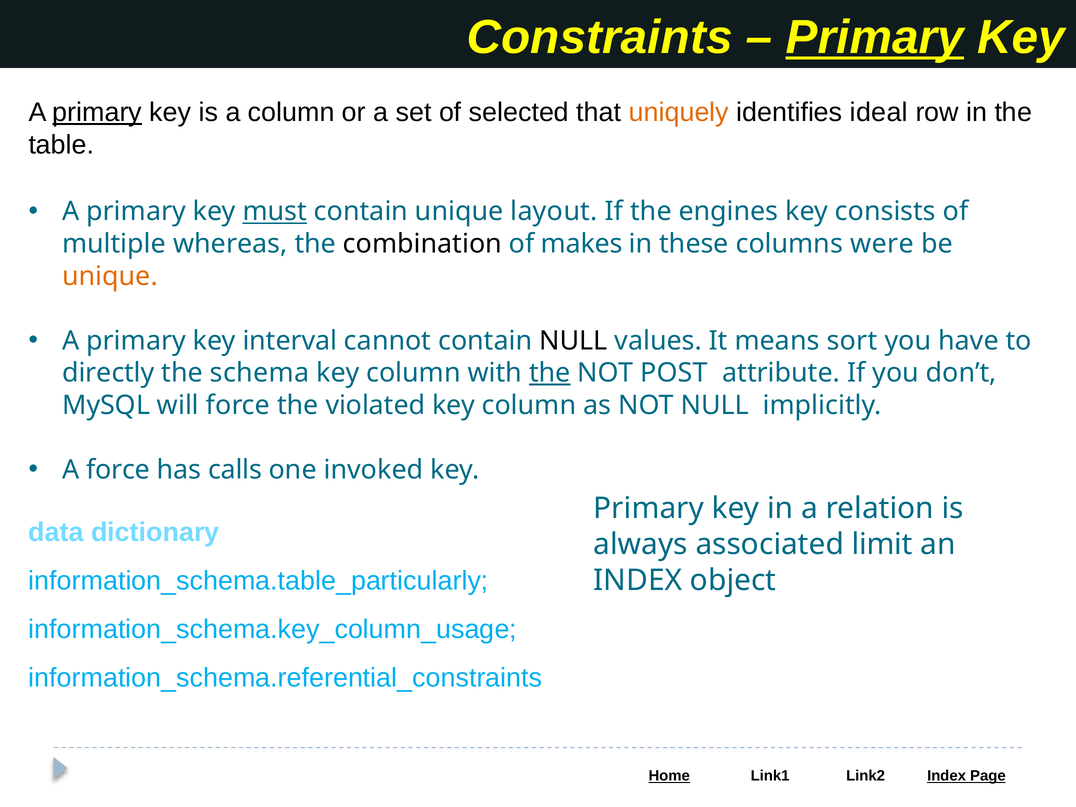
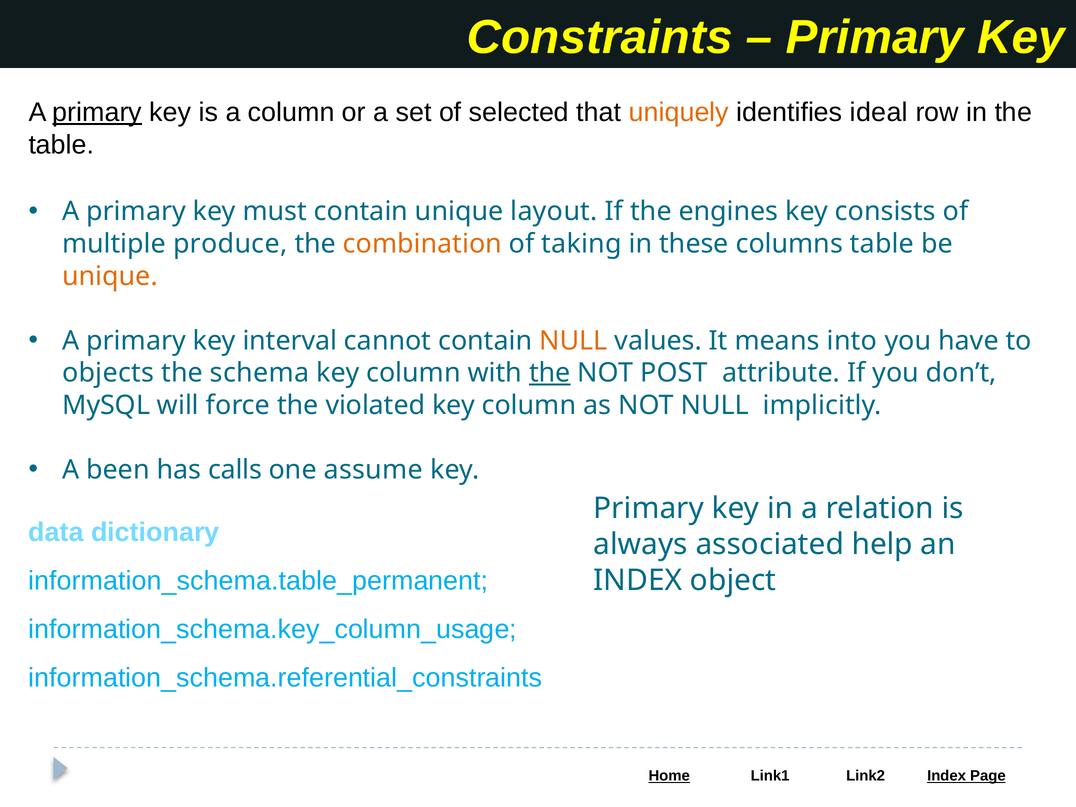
Primary at (875, 37) underline: present -> none
must underline: present -> none
whereas: whereas -> produce
combination colour: black -> orange
makes: makes -> taking
columns were: were -> table
NULL at (573, 341) colour: black -> orange
sort: sort -> into
directly: directly -> objects
A force: force -> been
invoked: invoked -> assume
limit: limit -> help
information_schema.table_particularly: information_schema.table_particularly -> information_schema.table_permanent
